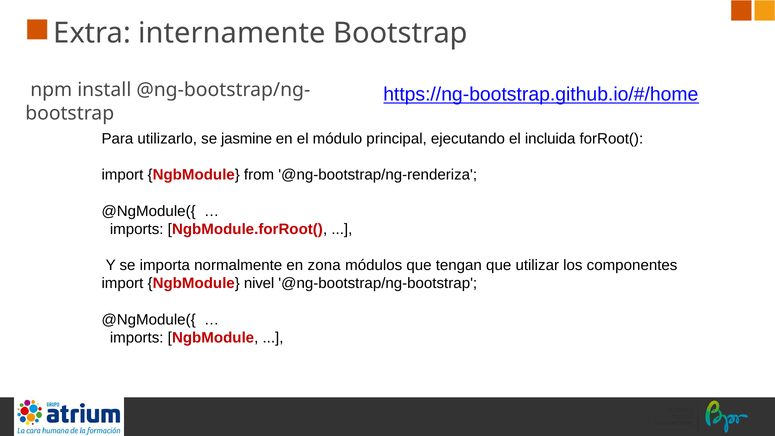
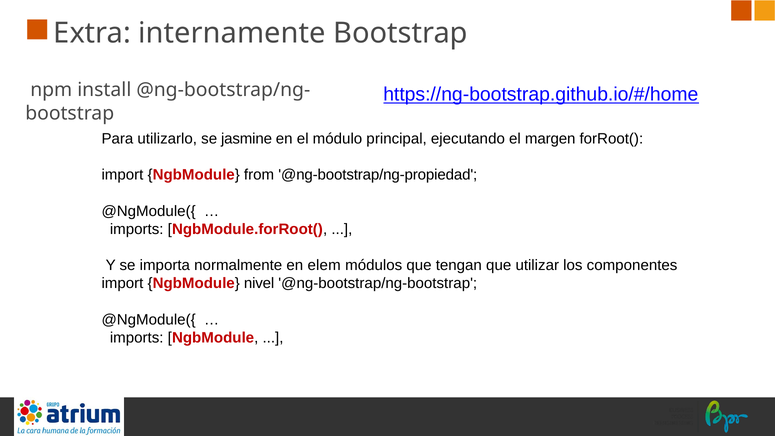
incluida: incluida -> margen
@ng-bootstrap/ng-renderiza: @ng-bootstrap/ng-renderiza -> @ng-bootstrap/ng-propiedad
zona: zona -> elem
